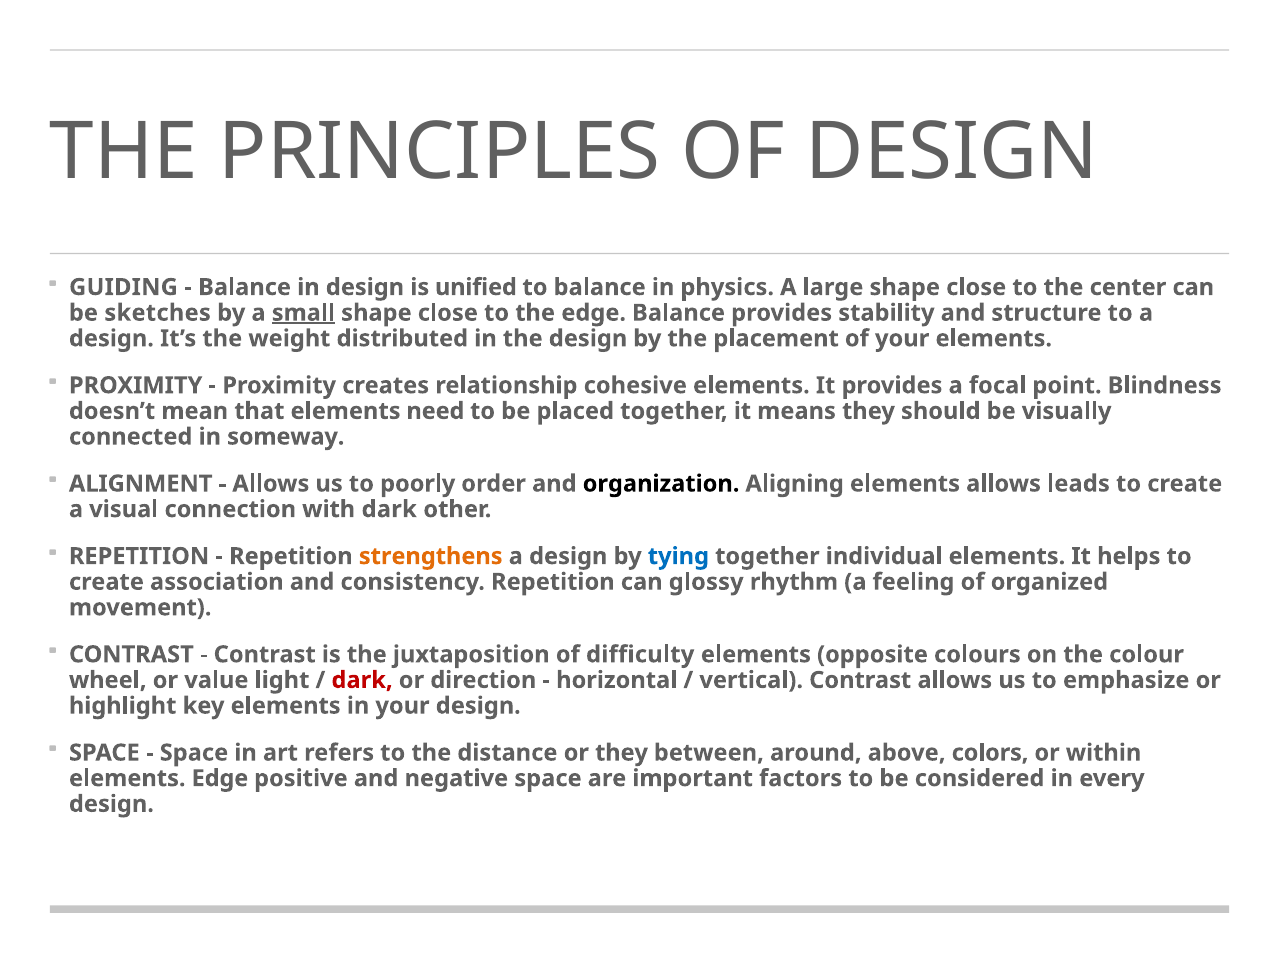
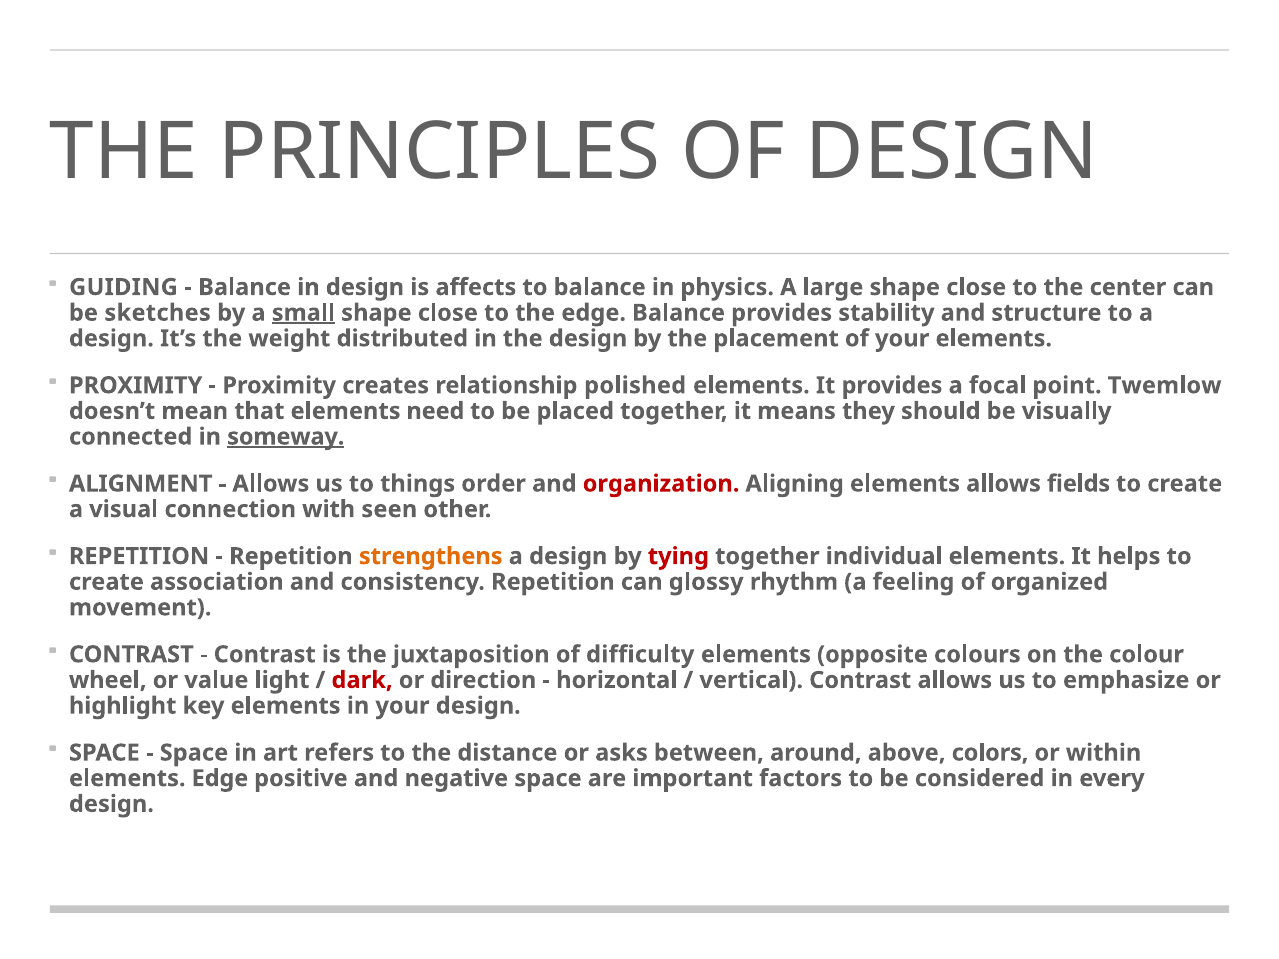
unified: unified -> affects
cohesive: cohesive -> polished
Blindness: Blindness -> Twemlow
someway underline: none -> present
poorly: poorly -> things
organization colour: black -> red
leads: leads -> fields
with dark: dark -> seen
tying colour: blue -> red
or they: they -> asks
